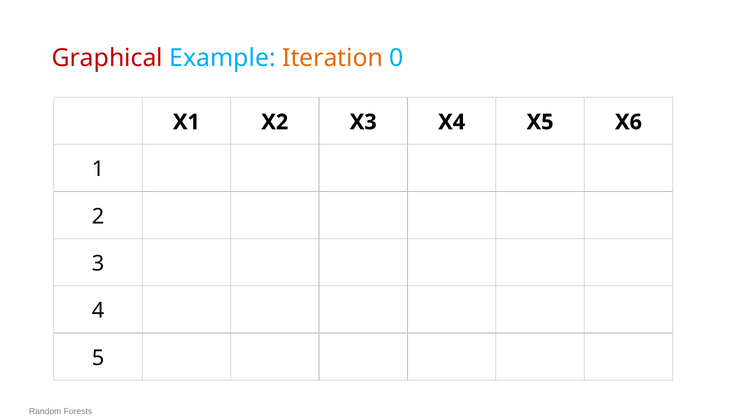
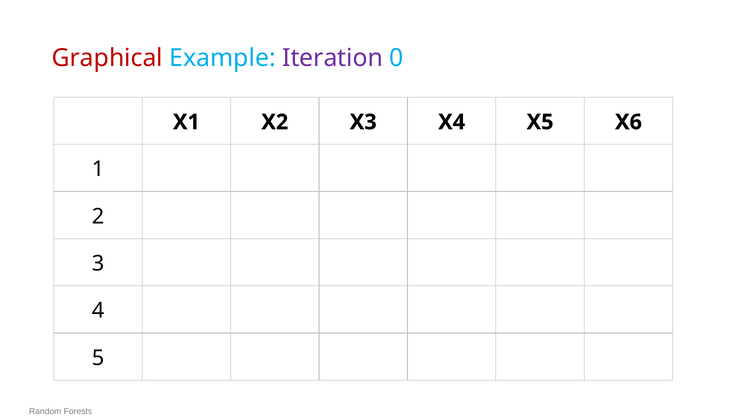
Iteration colour: orange -> purple
